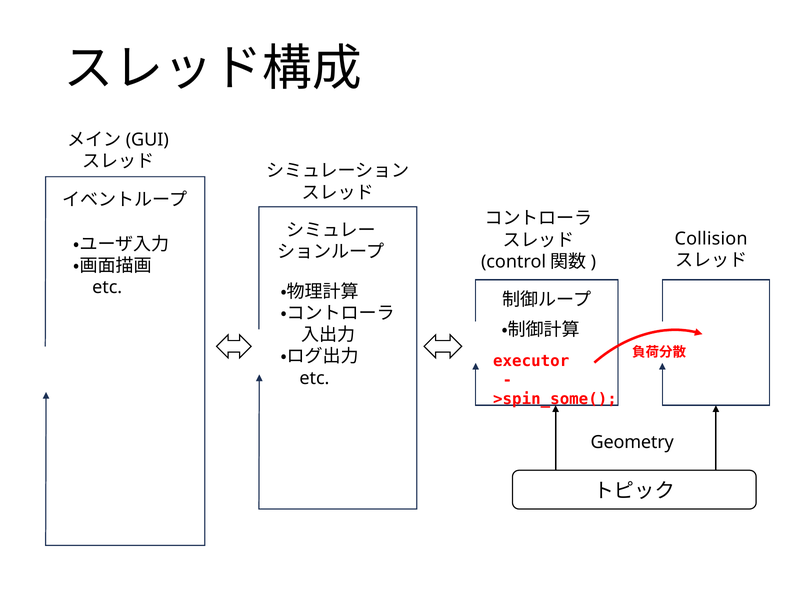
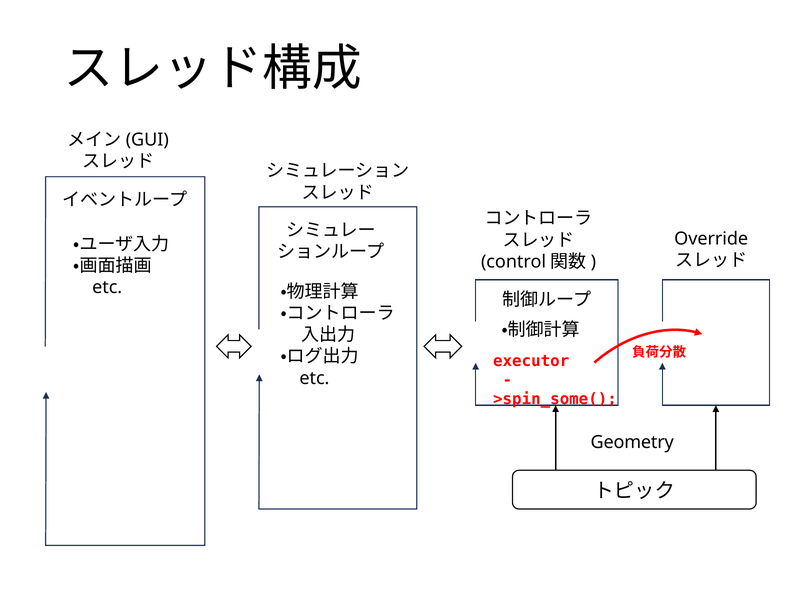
Collision: Collision -> Override
